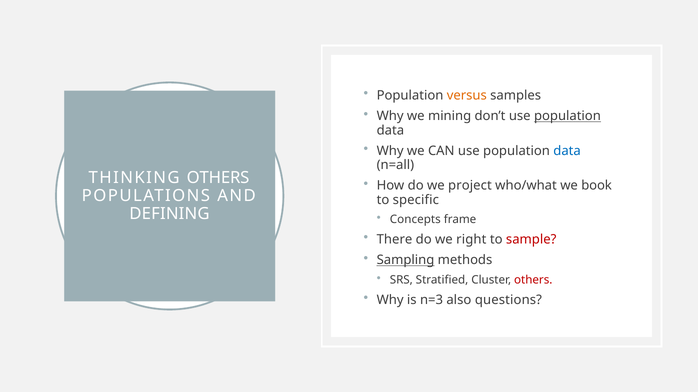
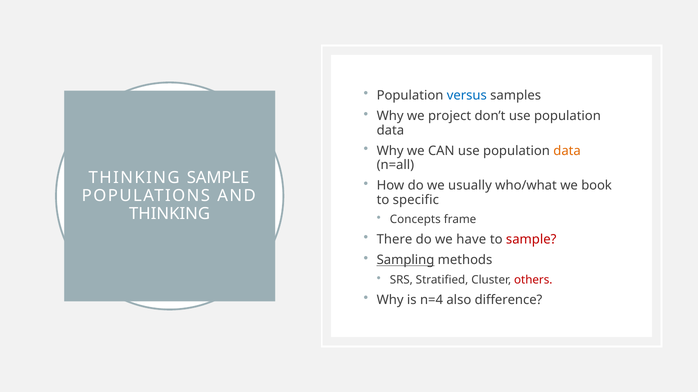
versus colour: orange -> blue
mining: mining -> project
population at (567, 116) underline: present -> none
data at (567, 151) colour: blue -> orange
THINKING OTHERS: OTHERS -> SAMPLE
project: project -> usually
DEFINING at (169, 214): DEFINING -> THINKING
right: right -> have
n=3: n=3 -> n=4
questions: questions -> difference
